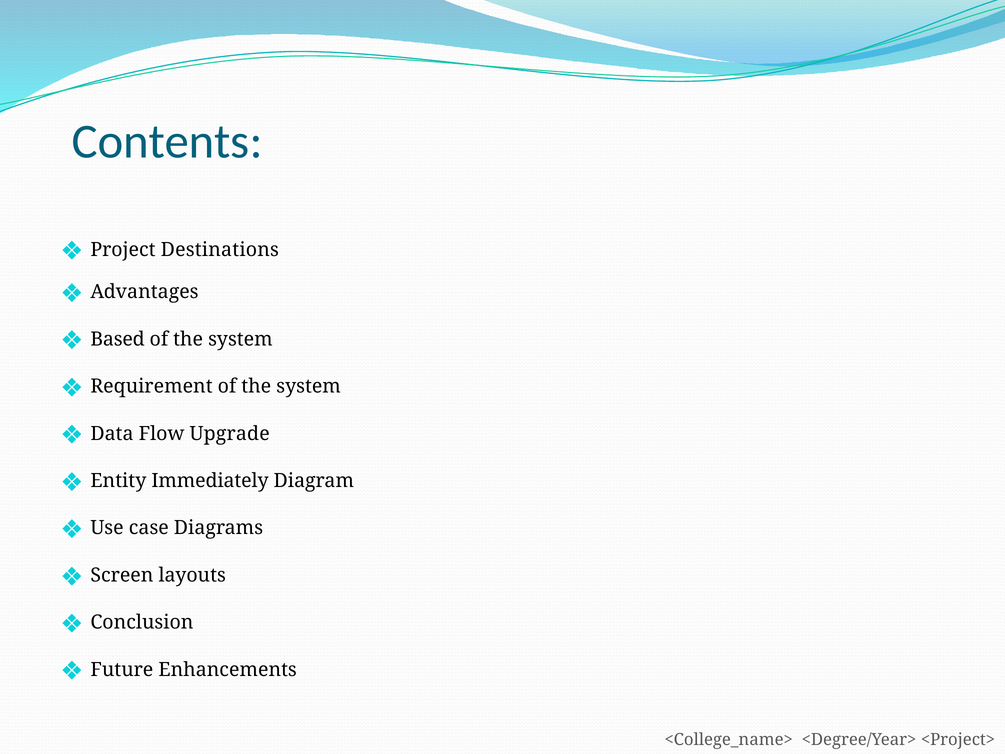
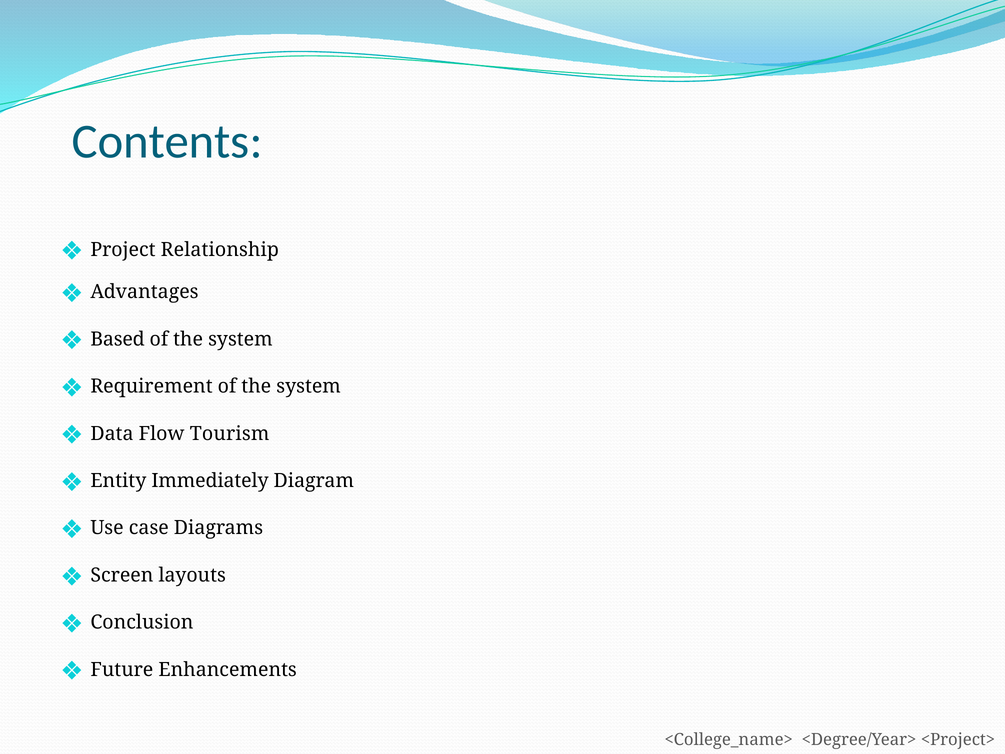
Destinations: Destinations -> Relationship
Upgrade: Upgrade -> Tourism
